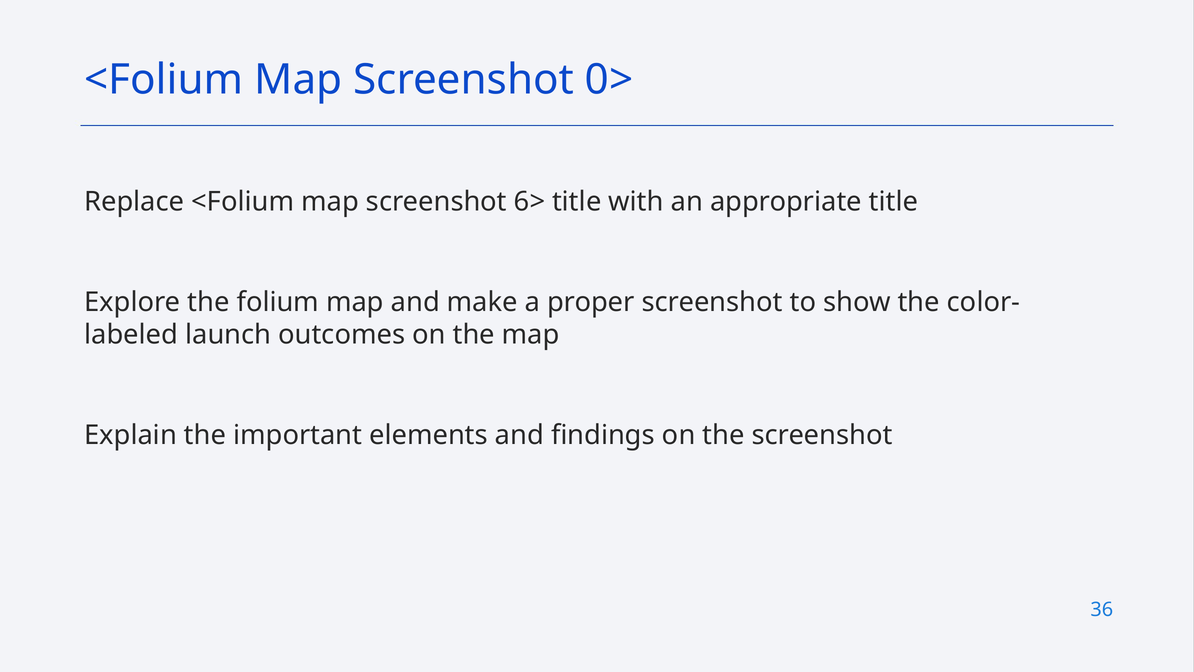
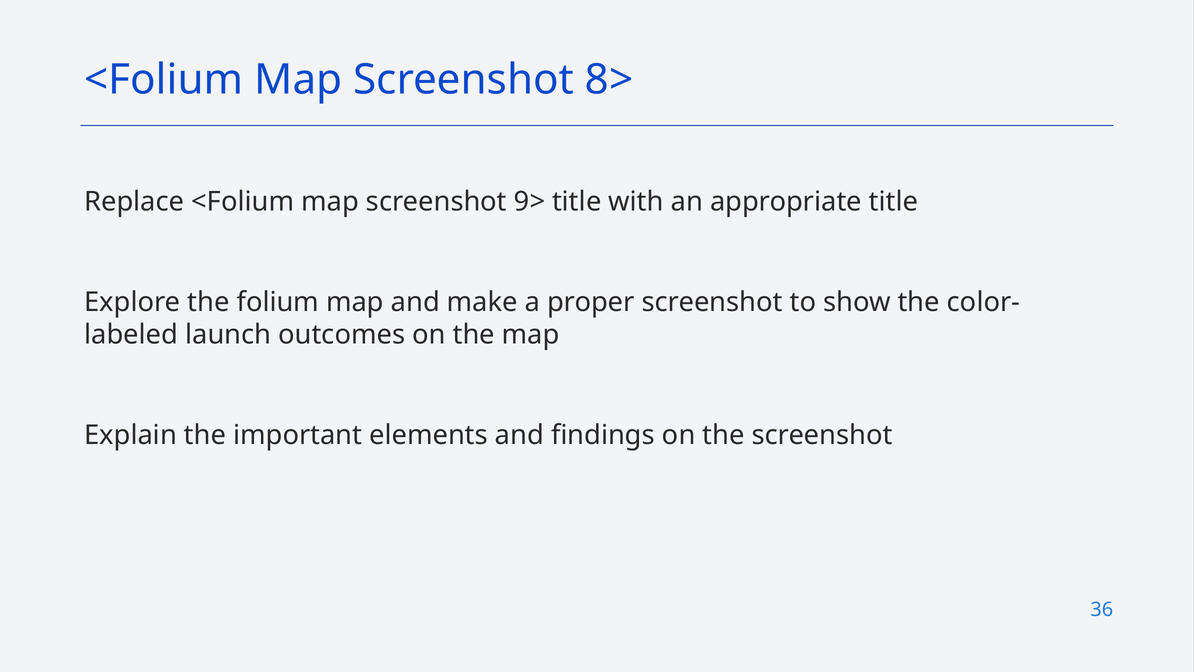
0>: 0> -> 8>
6>: 6> -> 9>
